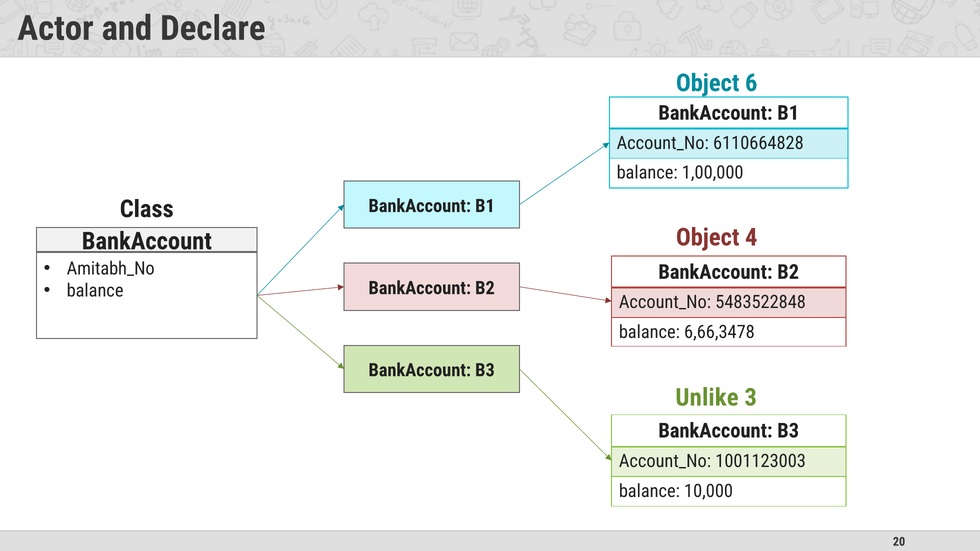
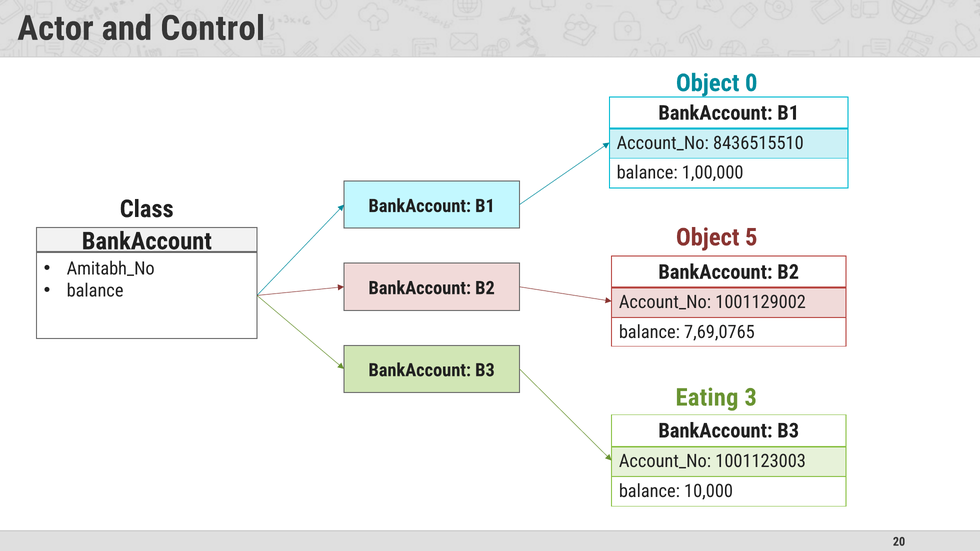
Declare: Declare -> Control
6: 6 -> 0
6110664828: 6110664828 -> 8436515510
4: 4 -> 5
5483522848: 5483522848 -> 1001129002
6,66,3478: 6,66,3478 -> 7,69,0765
Unlike: Unlike -> Eating
